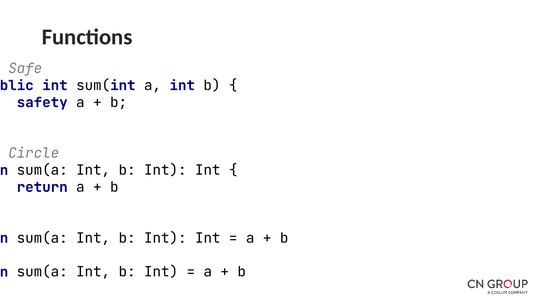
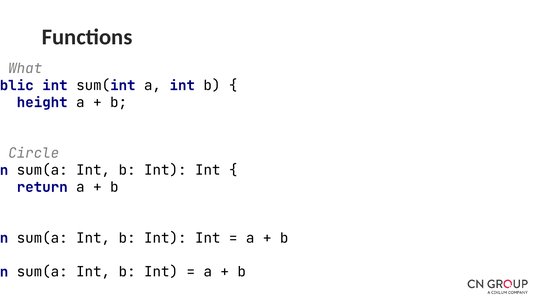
Safe: Safe -> What
safety: safety -> height
